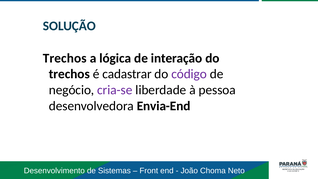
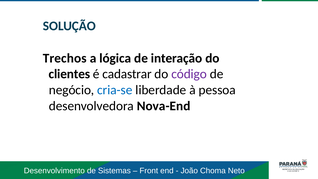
trechos at (69, 74): trechos -> clientes
cria-se colour: purple -> blue
Envia-End: Envia-End -> Nova-End
